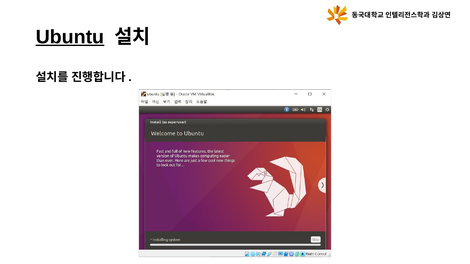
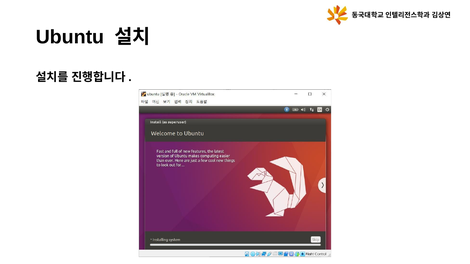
Ubuntu underline: present -> none
